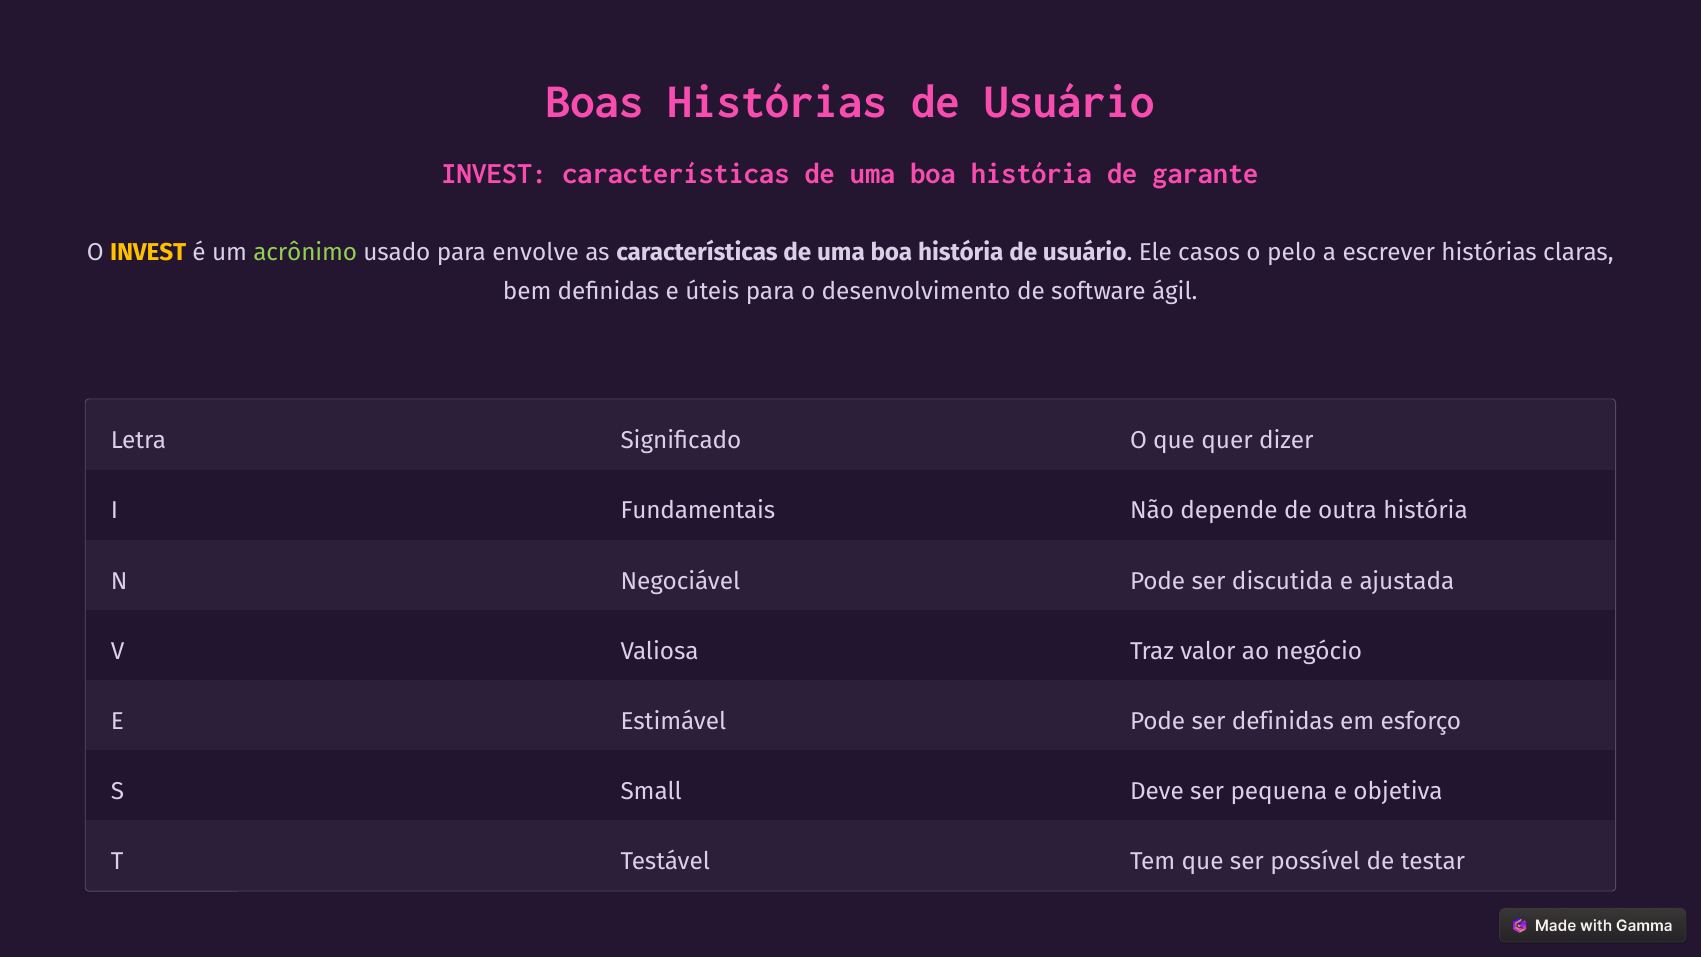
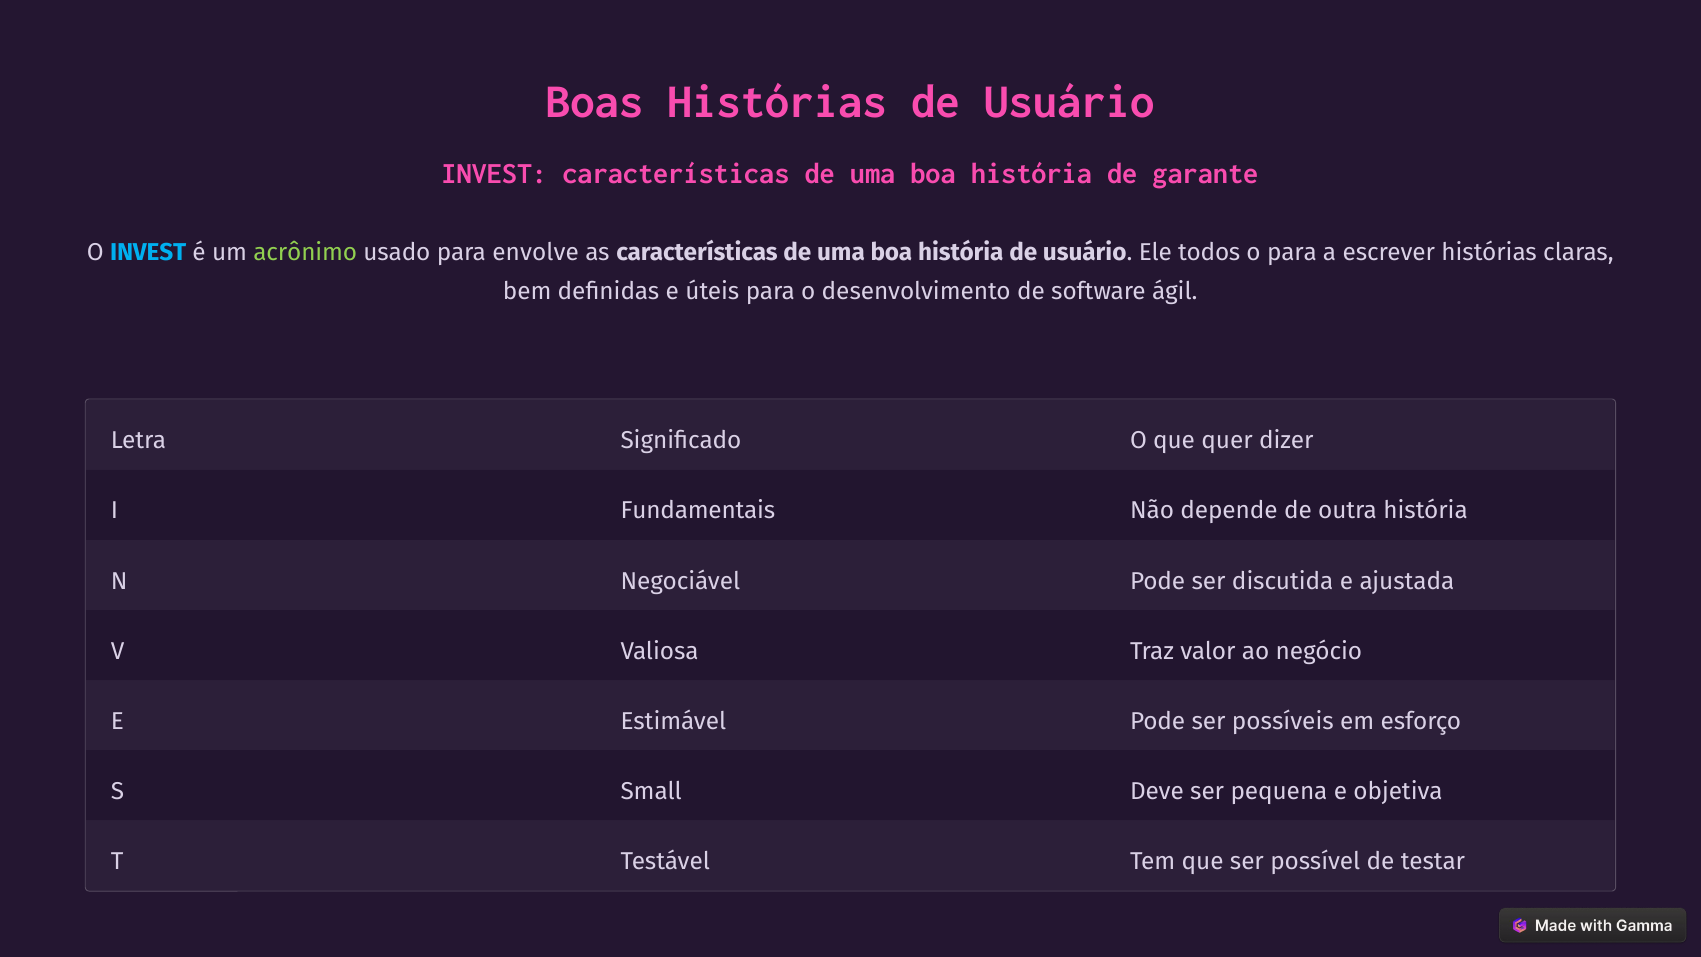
INVEST at (148, 253) colour: yellow -> light blue
casos: casos -> todos
o pelo: pelo -> para
ser definidas: definidas -> possíveis
